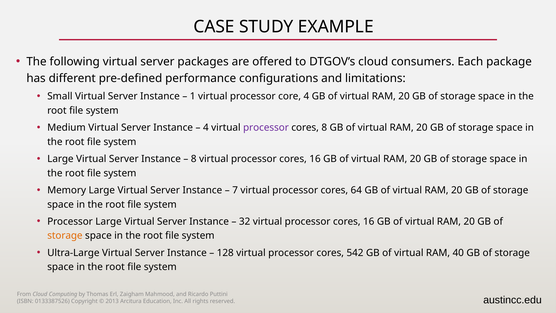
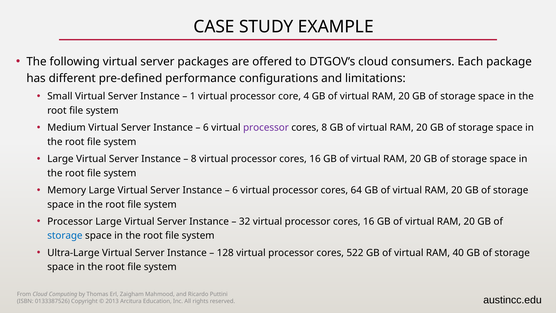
4 at (206, 128): 4 -> 6
7 at (235, 190): 7 -> 6
storage at (65, 236) colour: orange -> blue
542: 542 -> 522
